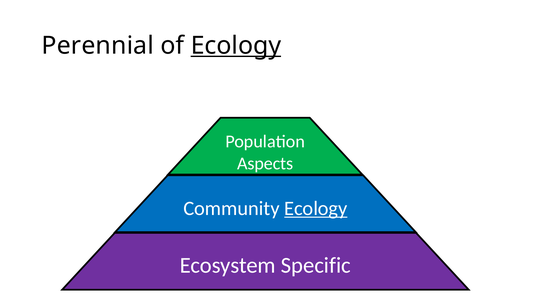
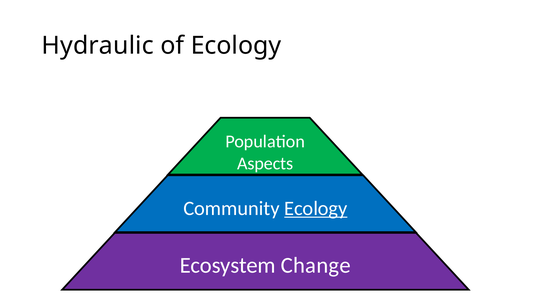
Perennial: Perennial -> Hydraulic
Ecology at (236, 46) underline: present -> none
Specific: Specific -> Change
